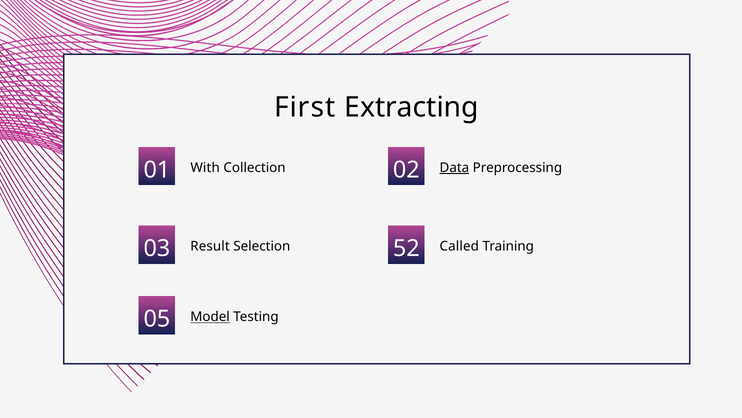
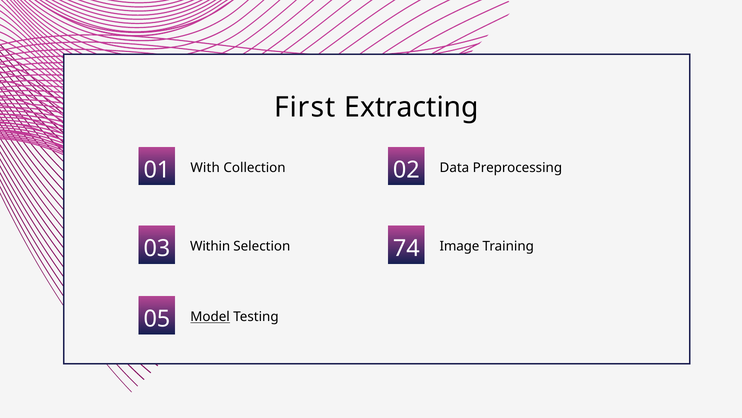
Data underline: present -> none
52: 52 -> 74
Result: Result -> Within
Called: Called -> Image
